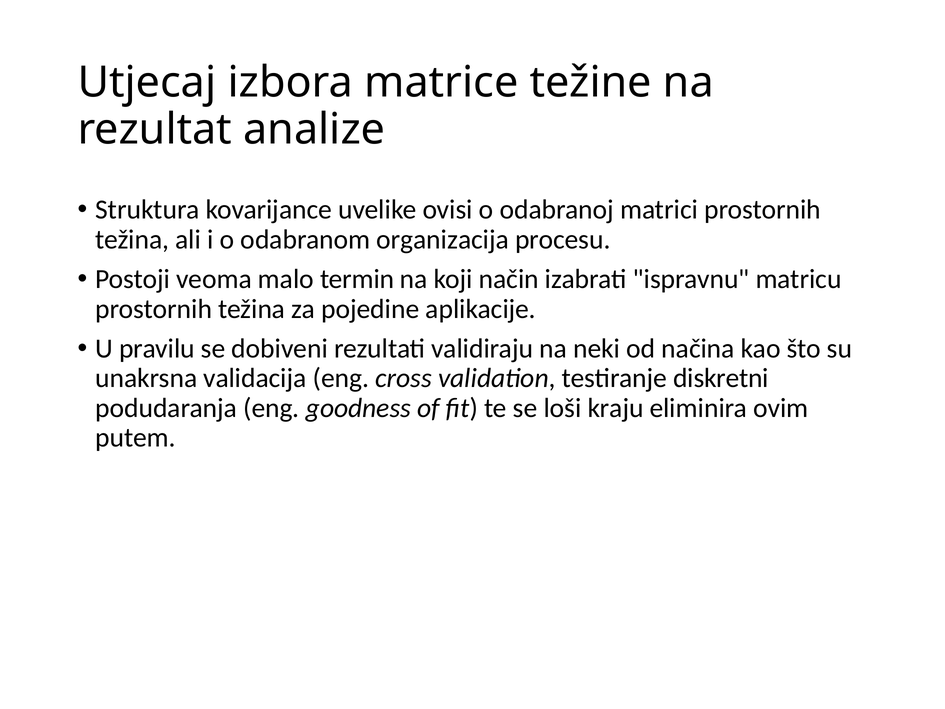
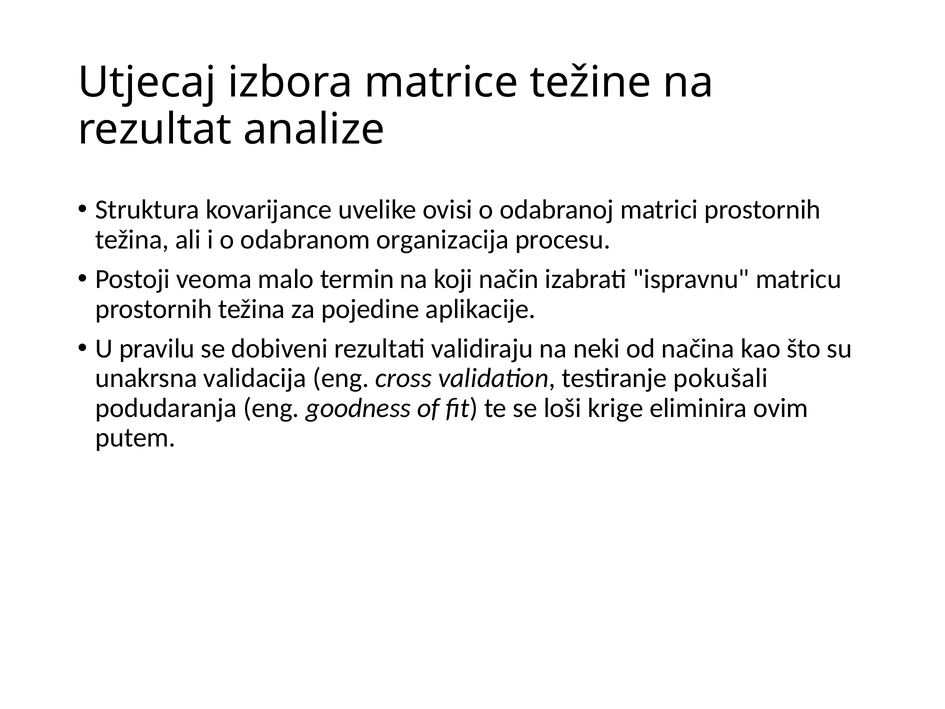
diskretni: diskretni -> pokušali
kraju: kraju -> krige
